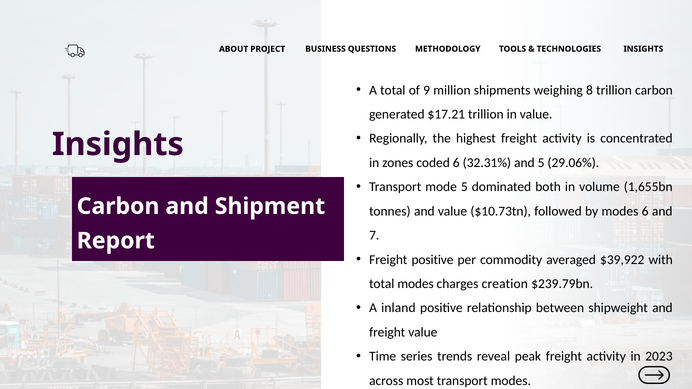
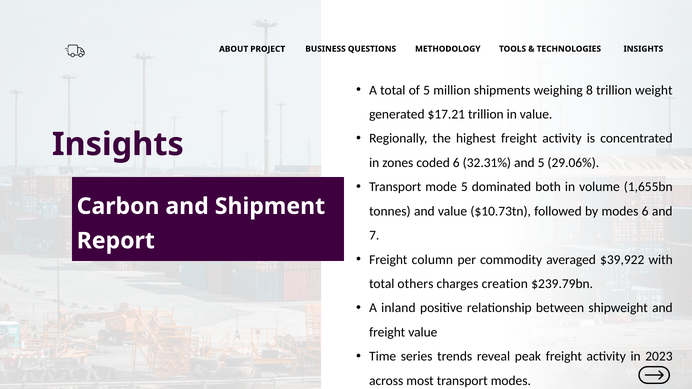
of 9: 9 -> 5
trillion carbon: carbon -> weight
Freight positive: positive -> column
total modes: modes -> others
